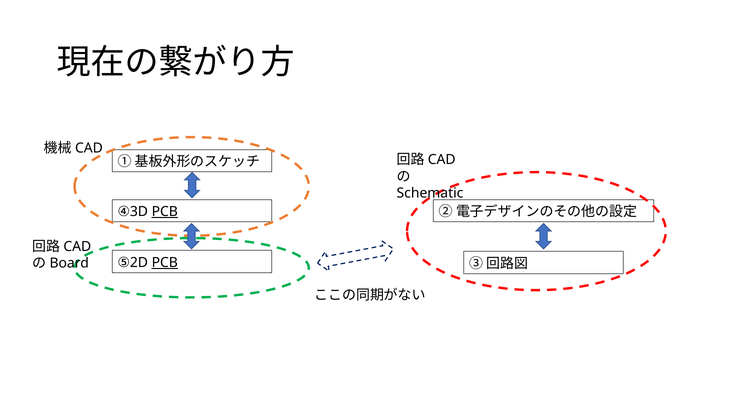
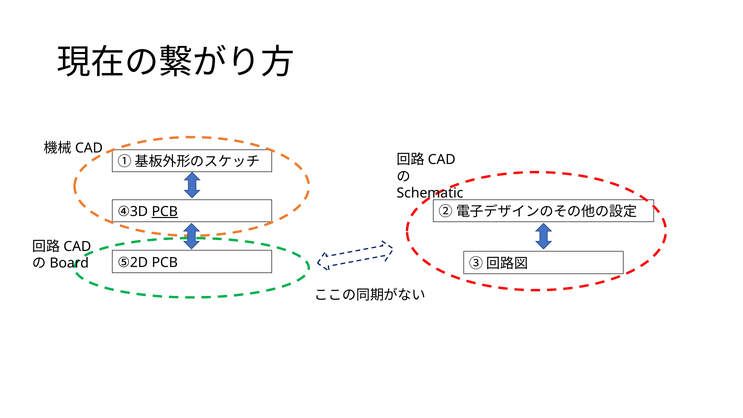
PCB at (165, 262) underline: present -> none
